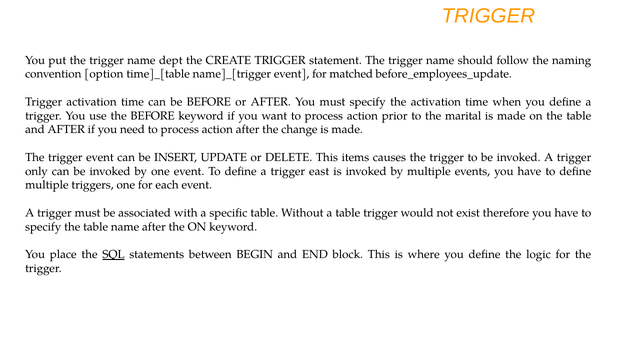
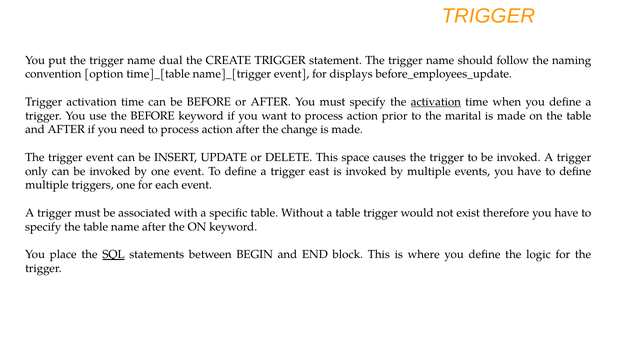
dept: dept -> dual
matched: matched -> displays
activation at (436, 102) underline: none -> present
items: items -> space
